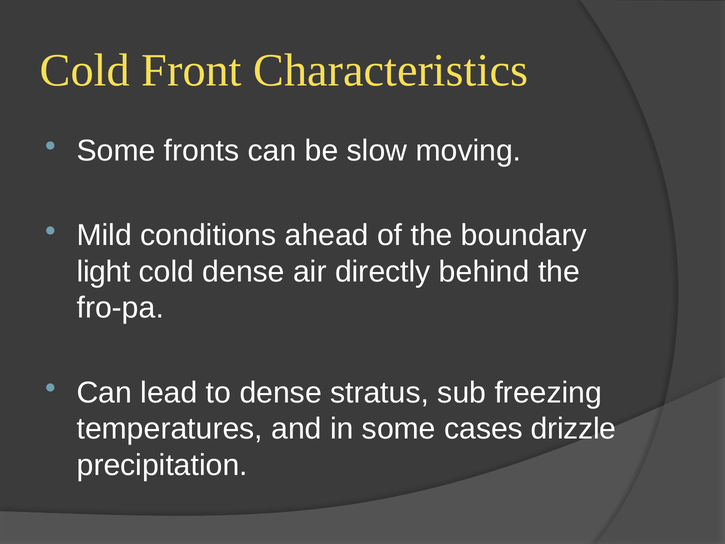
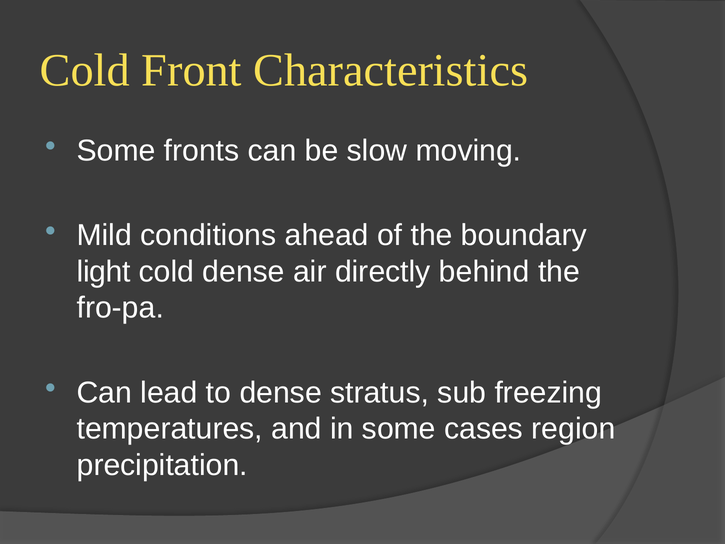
drizzle: drizzle -> region
